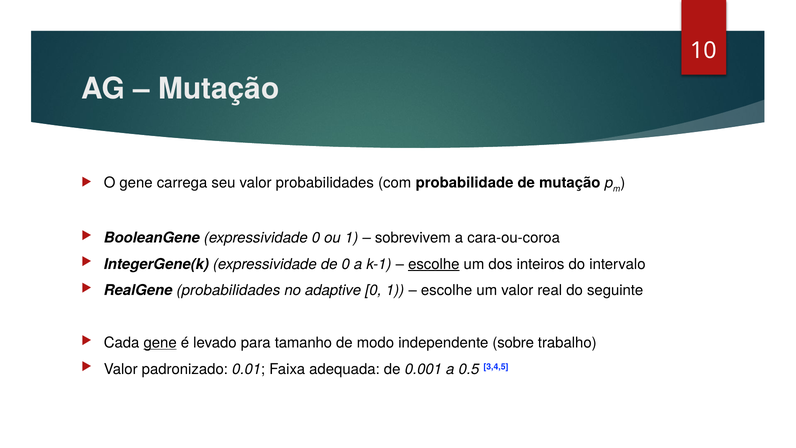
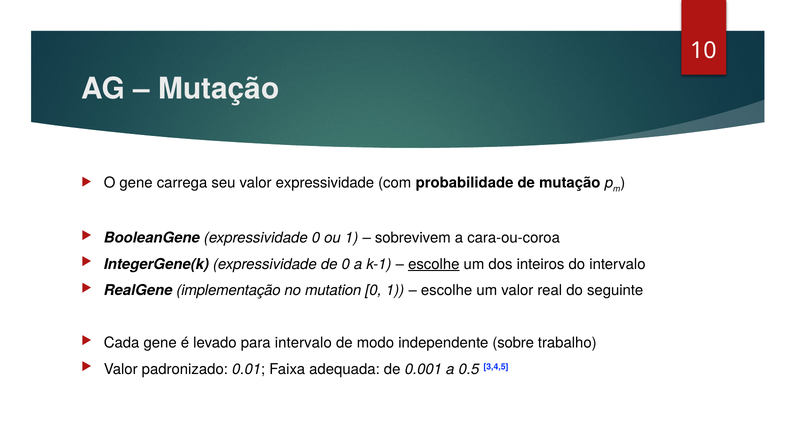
valor probabilidades: probabilidades -> expressividade
RealGene probabilidades: probabilidades -> implementação
adaptive: adaptive -> mutation
gene at (160, 343) underline: present -> none
para tamanho: tamanho -> intervalo
